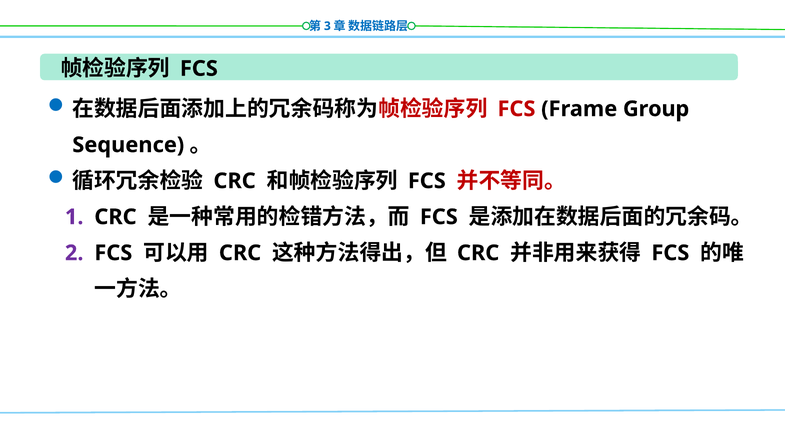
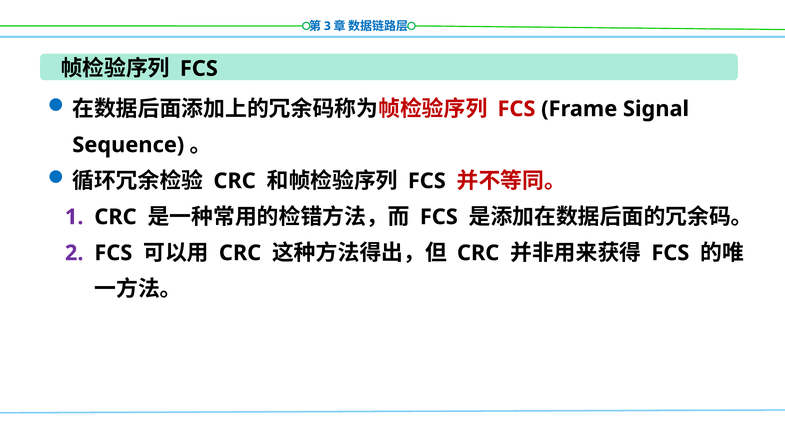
Group: Group -> Signal
